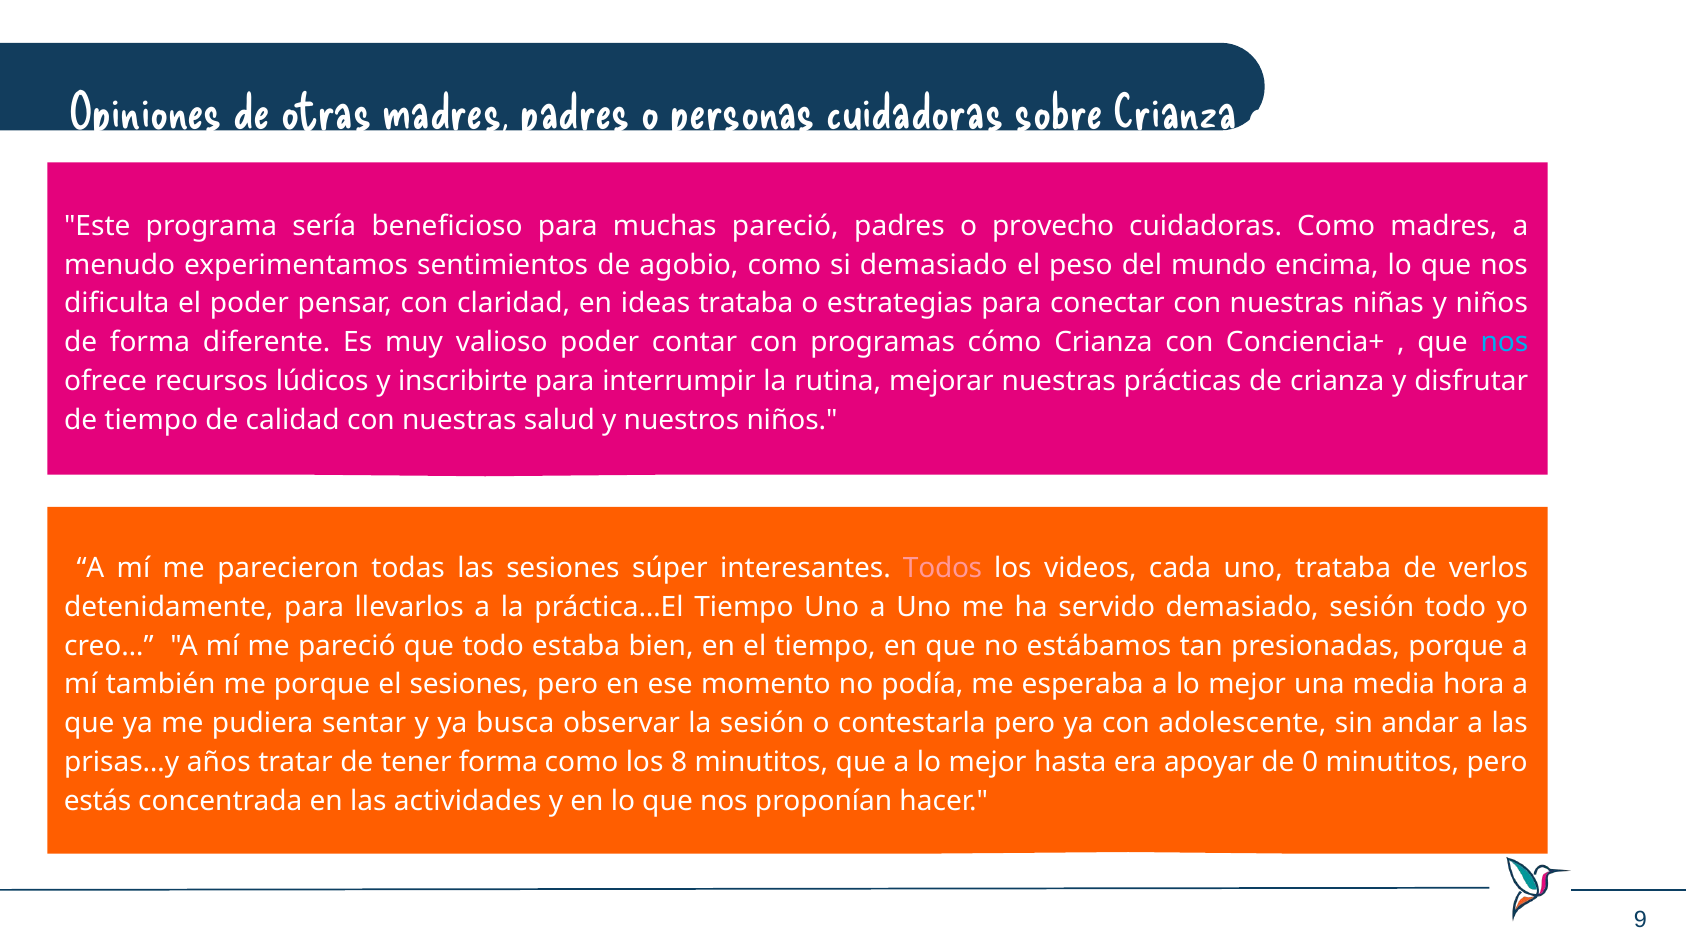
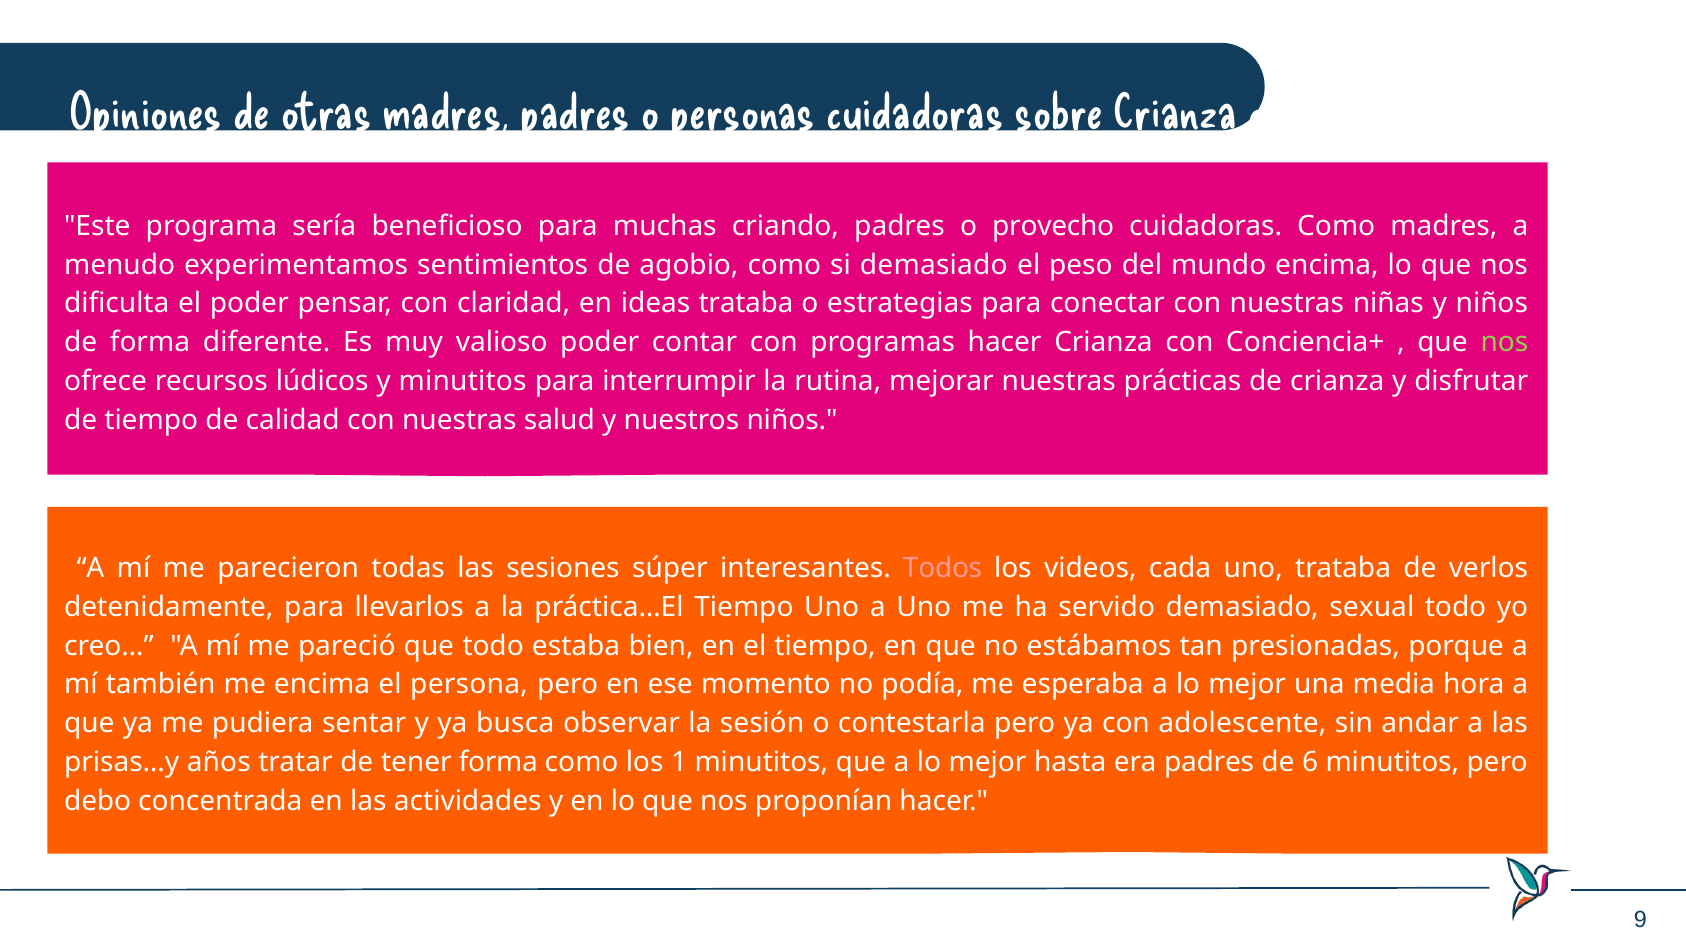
muchas pareció: pareció -> criando
programas cómo: cómo -> hacer
nos at (1504, 343) colour: light blue -> light green
y inscribirte: inscribirte -> minutitos
demasiado sesión: sesión -> sexual
me porque: porque -> encima
el sesiones: sesiones -> persona
8: 8 -> 1
era apoyar: apoyar -> padres
0: 0 -> 6
estás: estás -> debo
